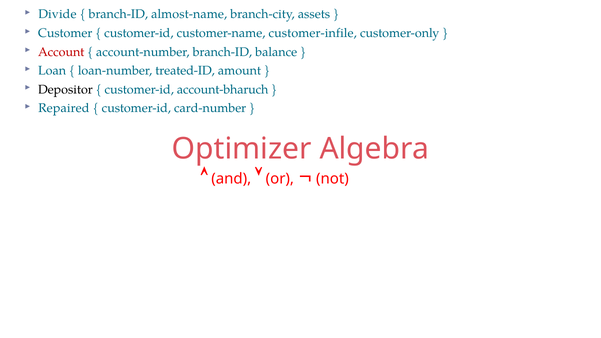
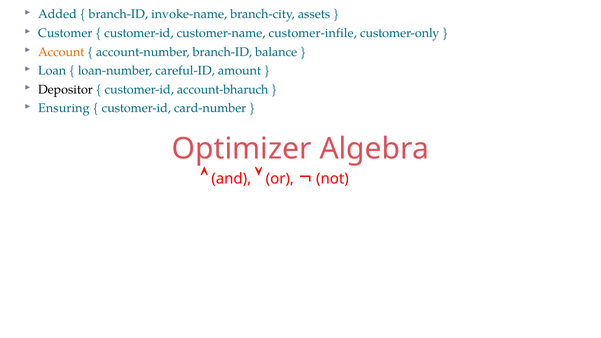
Divide: Divide -> Added
almost-name: almost-name -> invoke-name
Account colour: red -> orange
treated-ID: treated-ID -> careful-ID
Repaired: Repaired -> Ensuring
